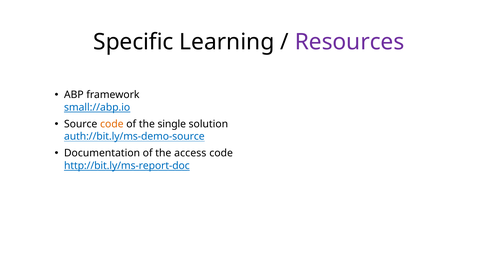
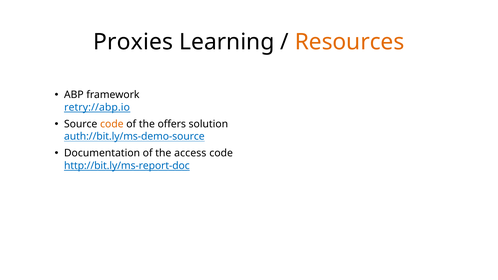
Specific: Specific -> Proxies
Resources colour: purple -> orange
small://abp.io: small://abp.io -> retry://abp.io
single: single -> offers
